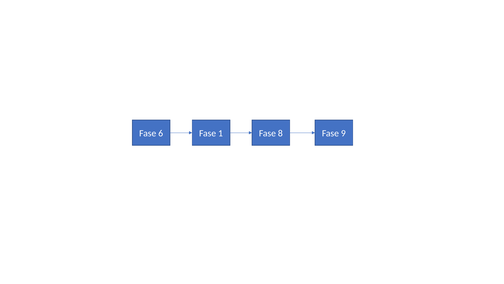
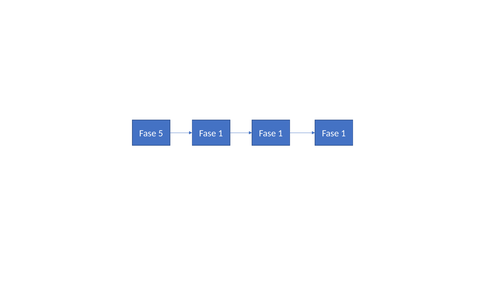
6: 6 -> 5
8 at (280, 133): 8 -> 1
9 at (343, 133): 9 -> 1
